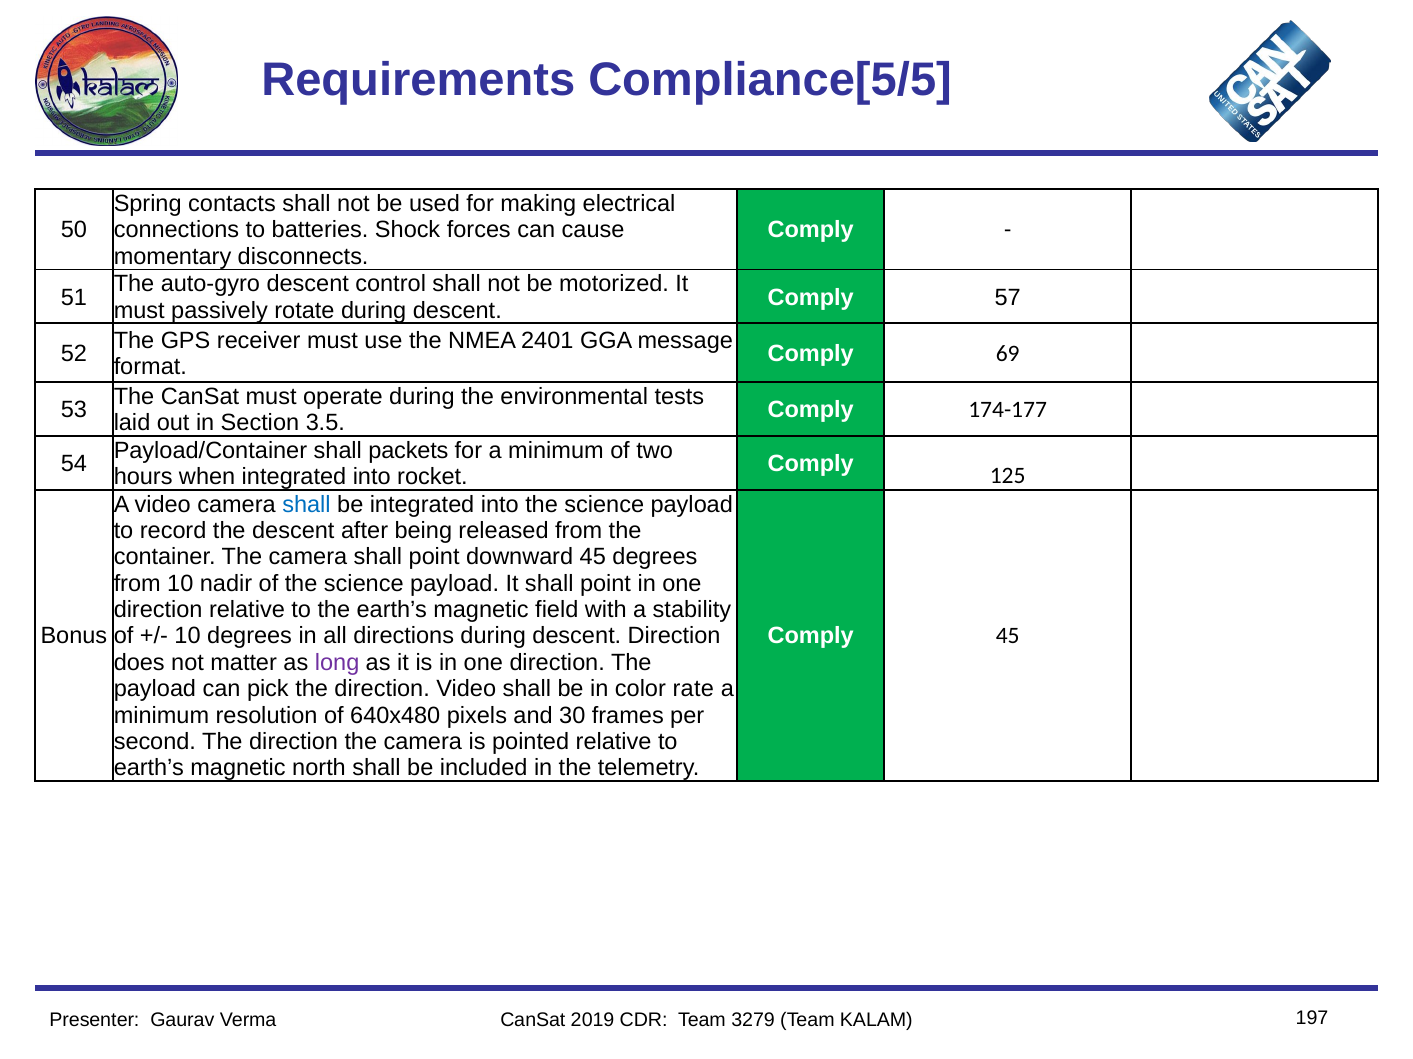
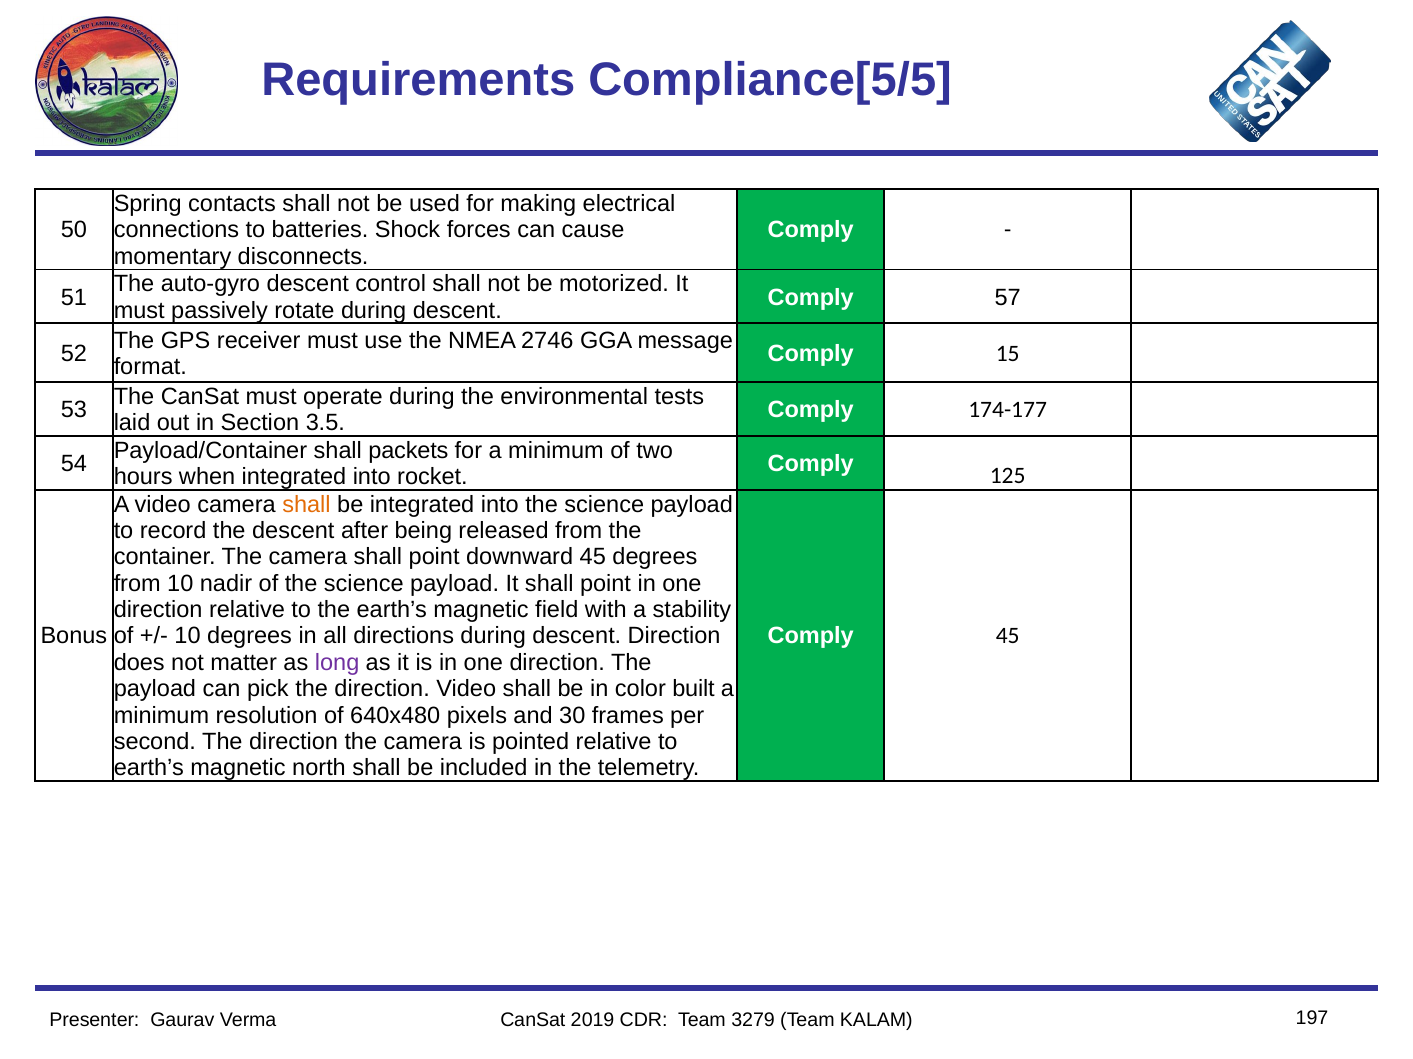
2401: 2401 -> 2746
69: 69 -> 15
shall at (306, 505) colour: blue -> orange
rate: rate -> built
